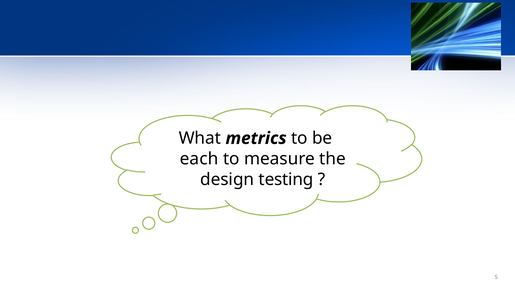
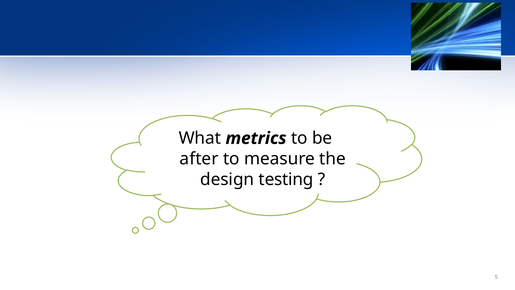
each: each -> after
